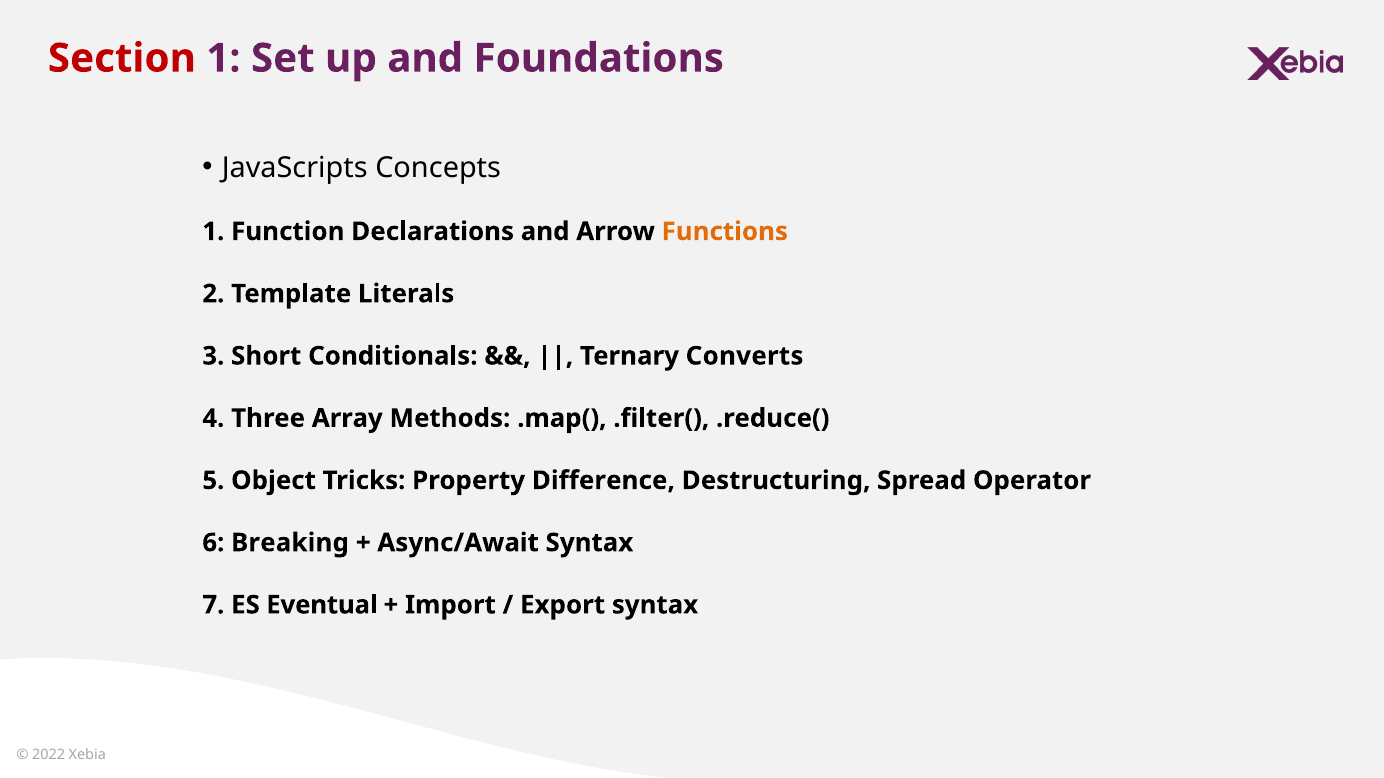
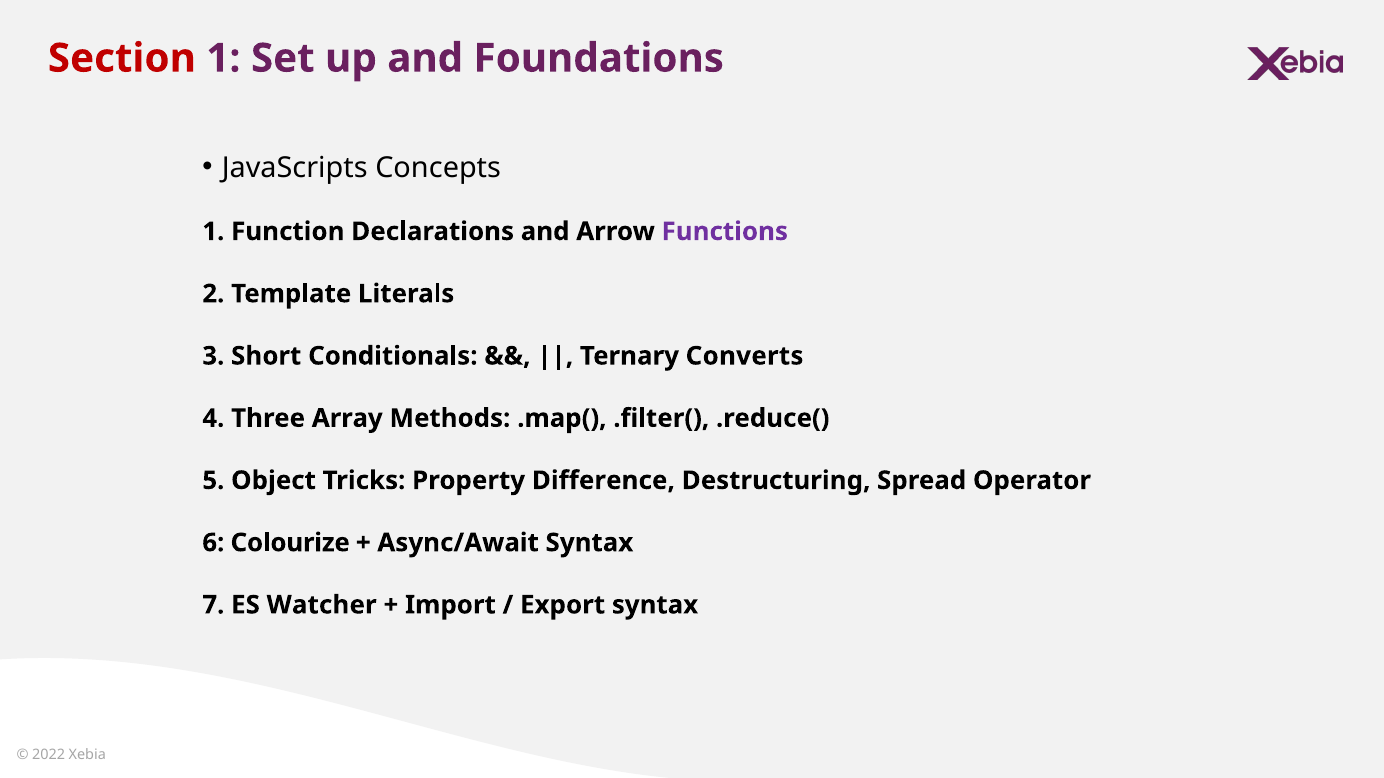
Functions colour: orange -> purple
Breaking: Breaking -> Colourize
Eventual: Eventual -> Watcher
